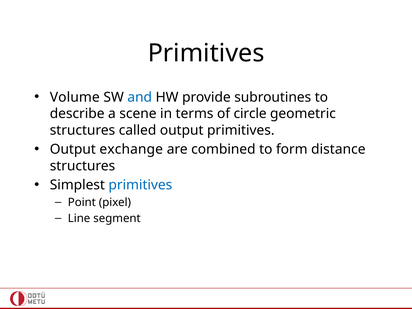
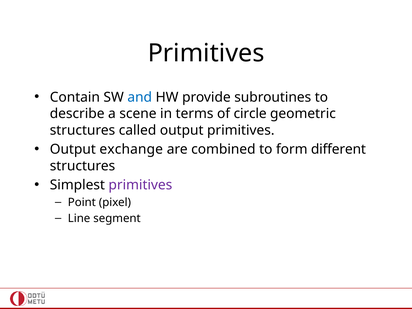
Volume: Volume -> Contain
distance: distance -> different
primitives at (140, 185) colour: blue -> purple
